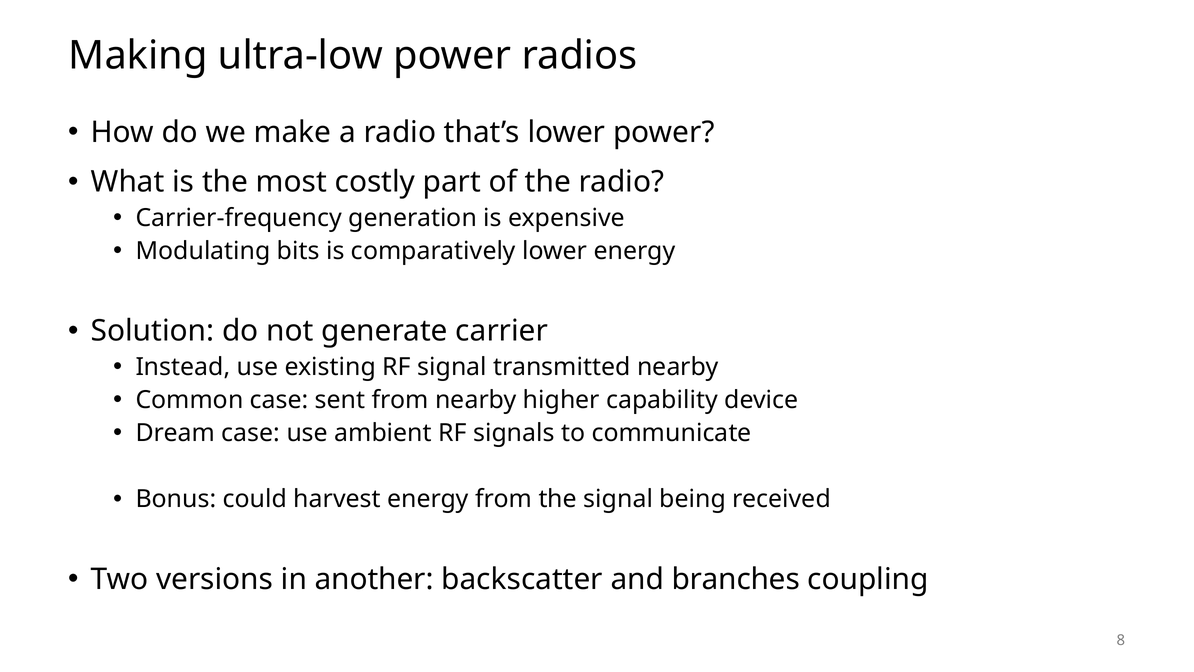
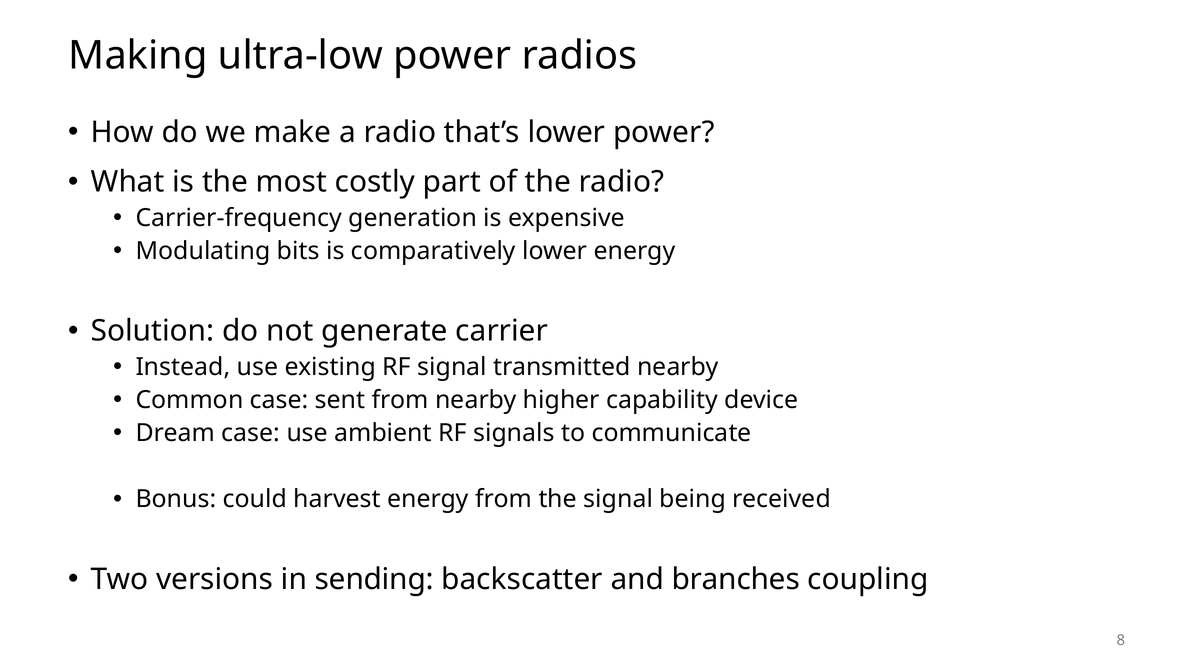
another: another -> sending
